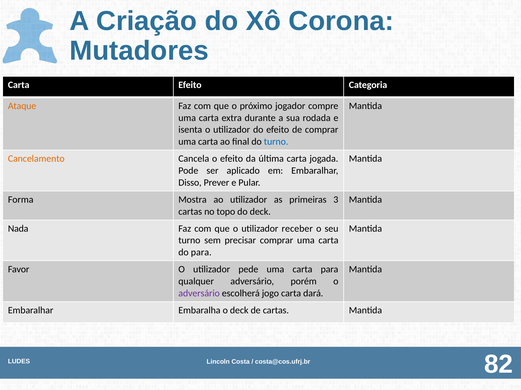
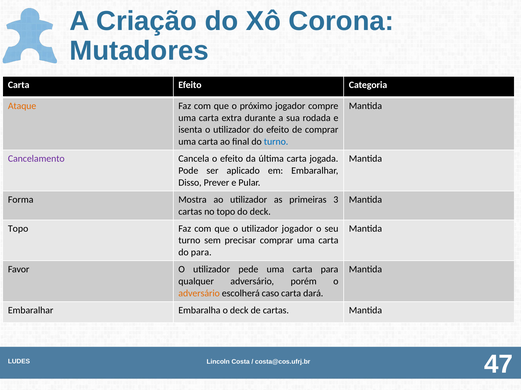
Cancelamento colour: orange -> purple
Nada at (18, 229): Nada -> Topo
utilizador receber: receber -> jogador
adversário at (199, 294) colour: purple -> orange
jogo: jogo -> caso
82: 82 -> 47
